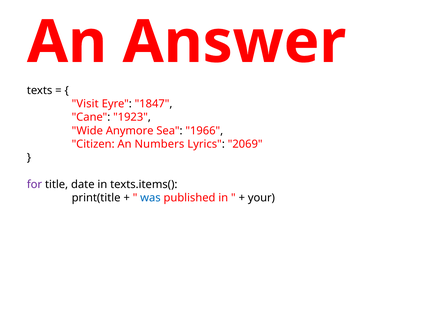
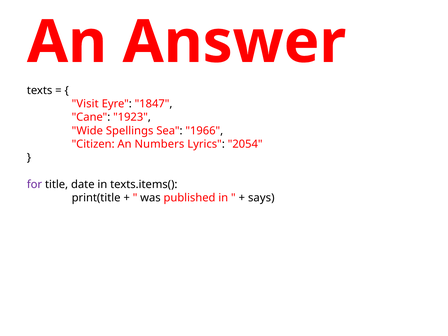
Anymore: Anymore -> Spellings
2069: 2069 -> 2054
was colour: blue -> black
your: your -> says
